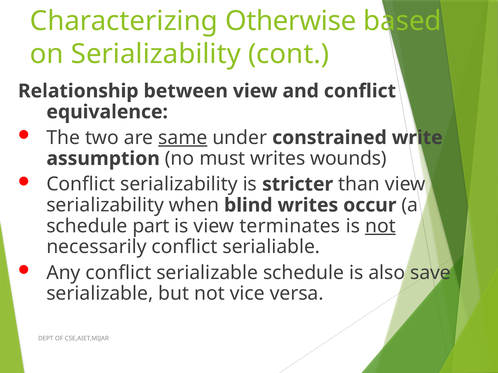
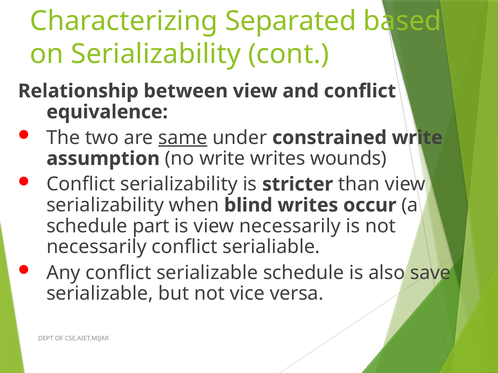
Otherwise: Otherwise -> Separated
no must: must -> write
view terminates: terminates -> necessarily
not at (380, 226) underline: present -> none
